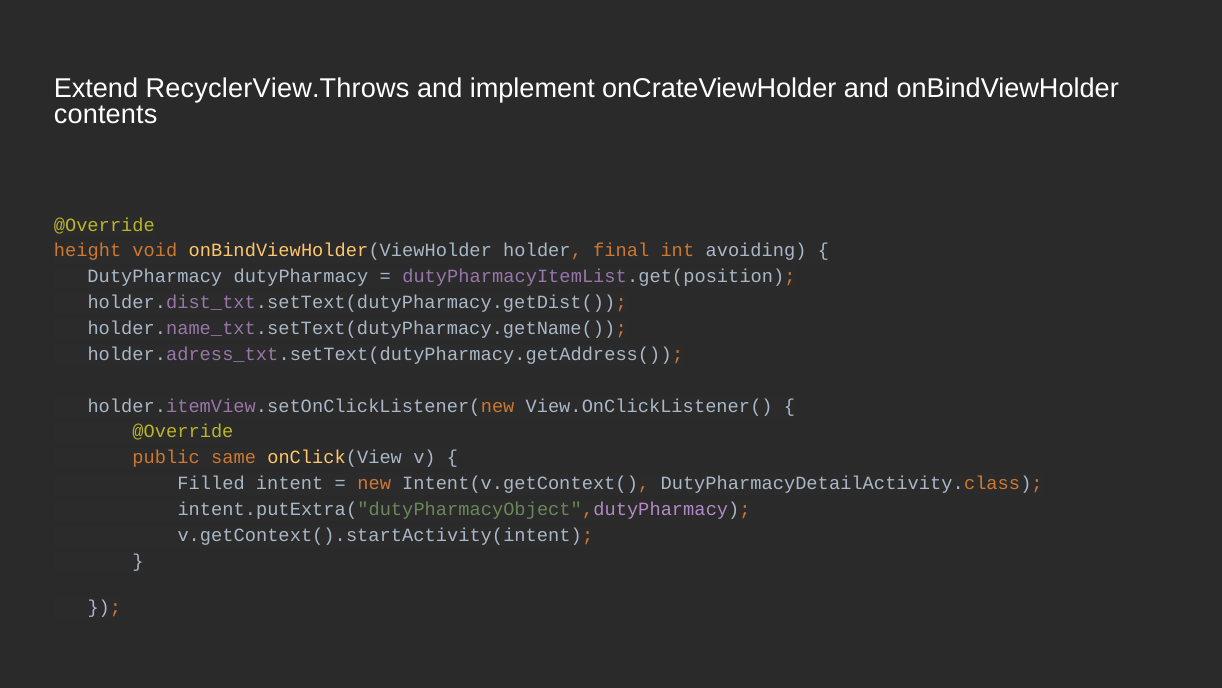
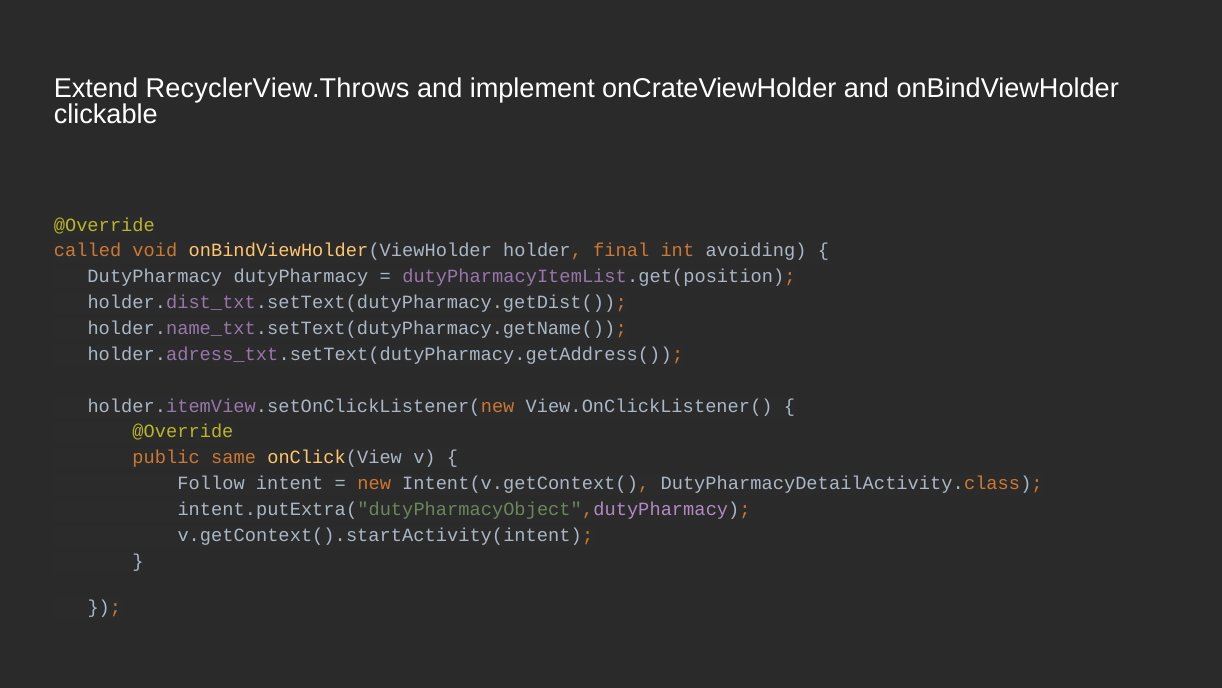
contents: contents -> clickable
height: height -> called
Filled: Filled -> Follow
